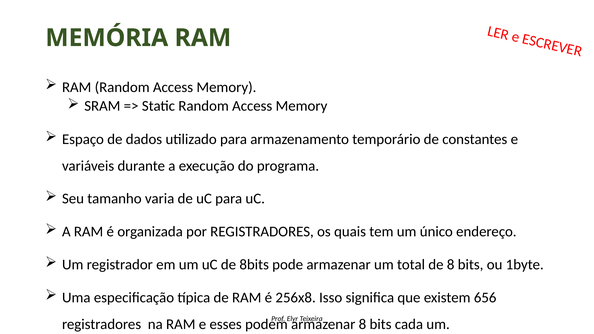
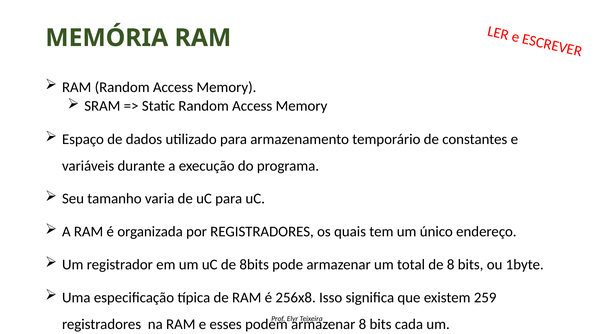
656: 656 -> 259
